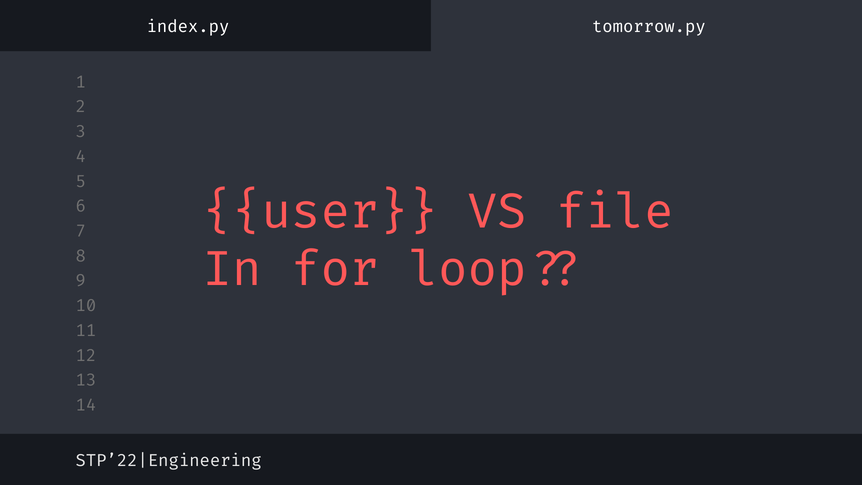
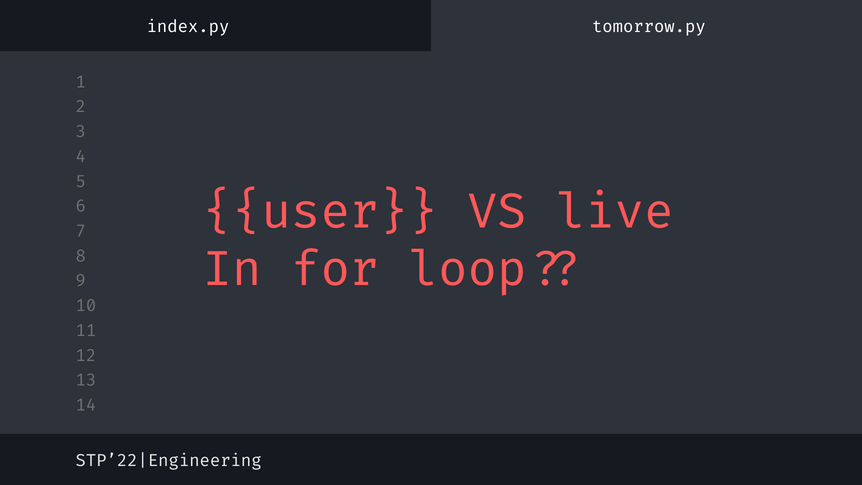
file: file -> live
